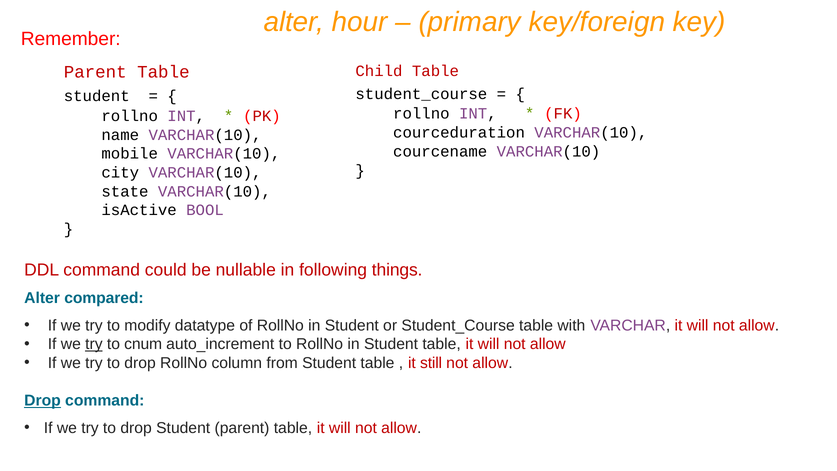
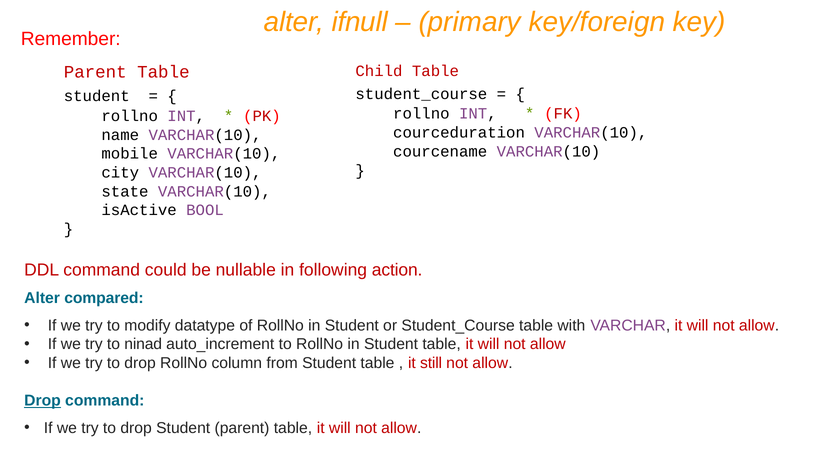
hour: hour -> ifnull
things: things -> action
try at (94, 344) underline: present -> none
cnum: cnum -> ninad
